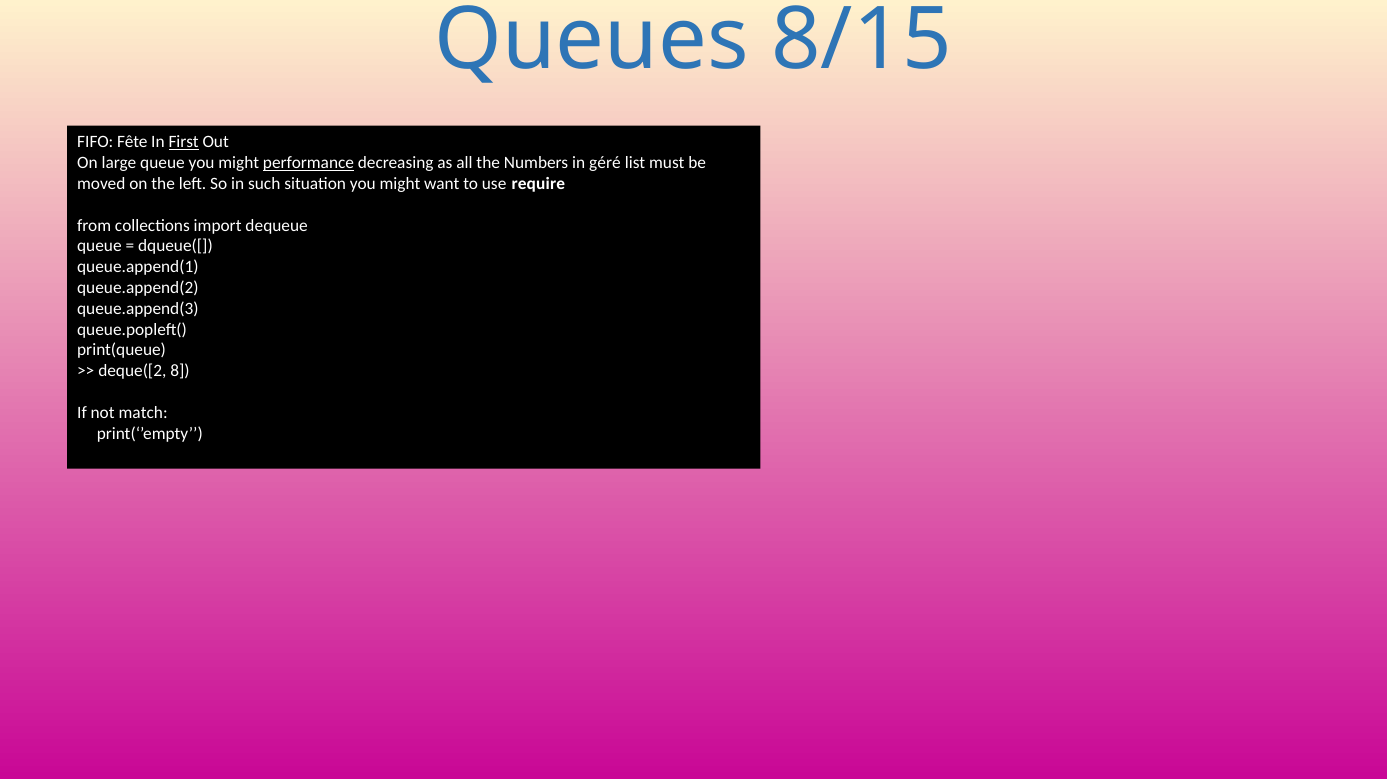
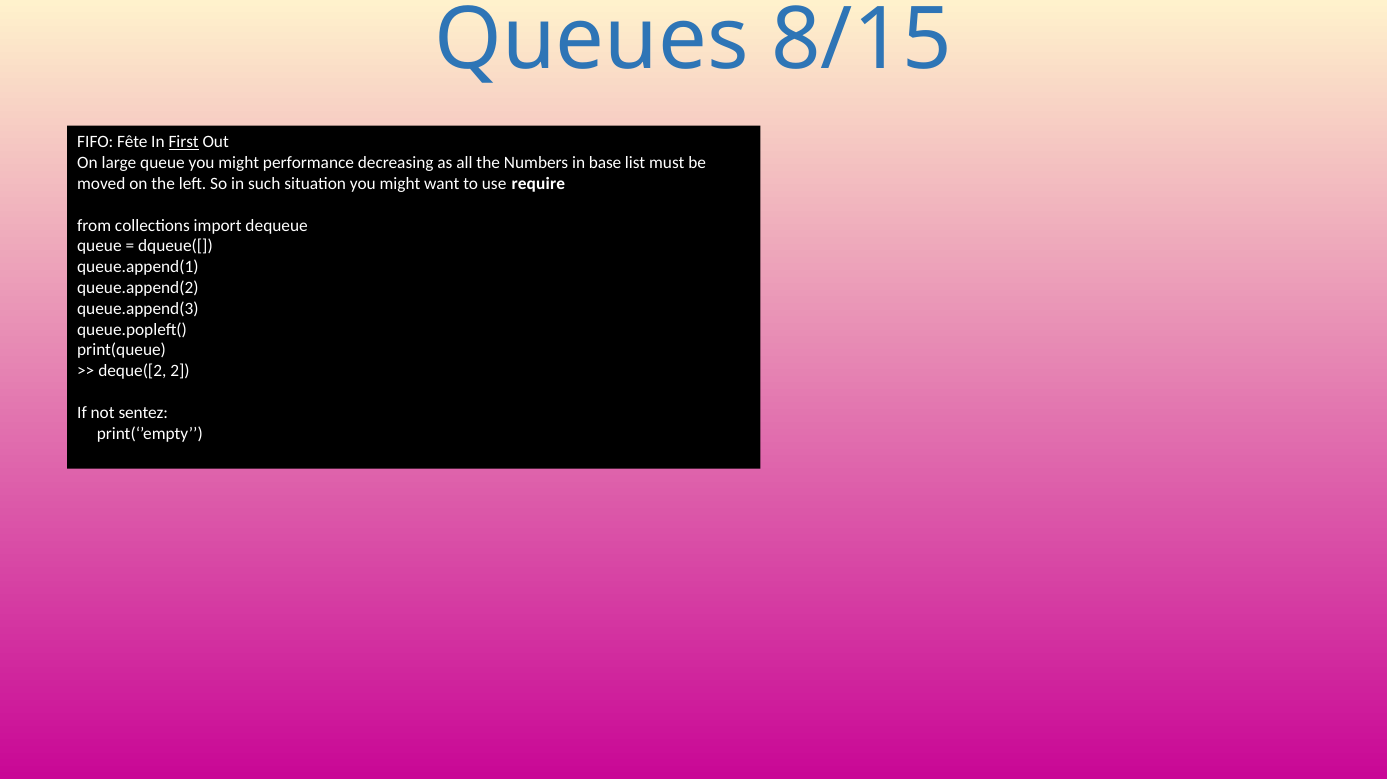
performance underline: present -> none
géré: géré -> base
8: 8 -> 2
match: match -> sentez
